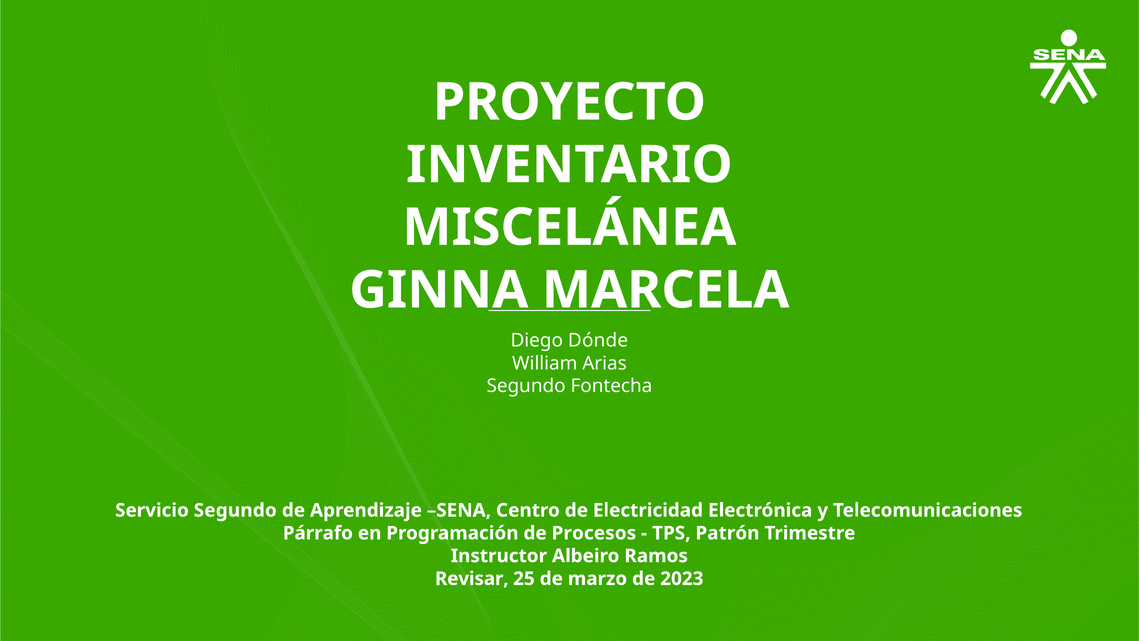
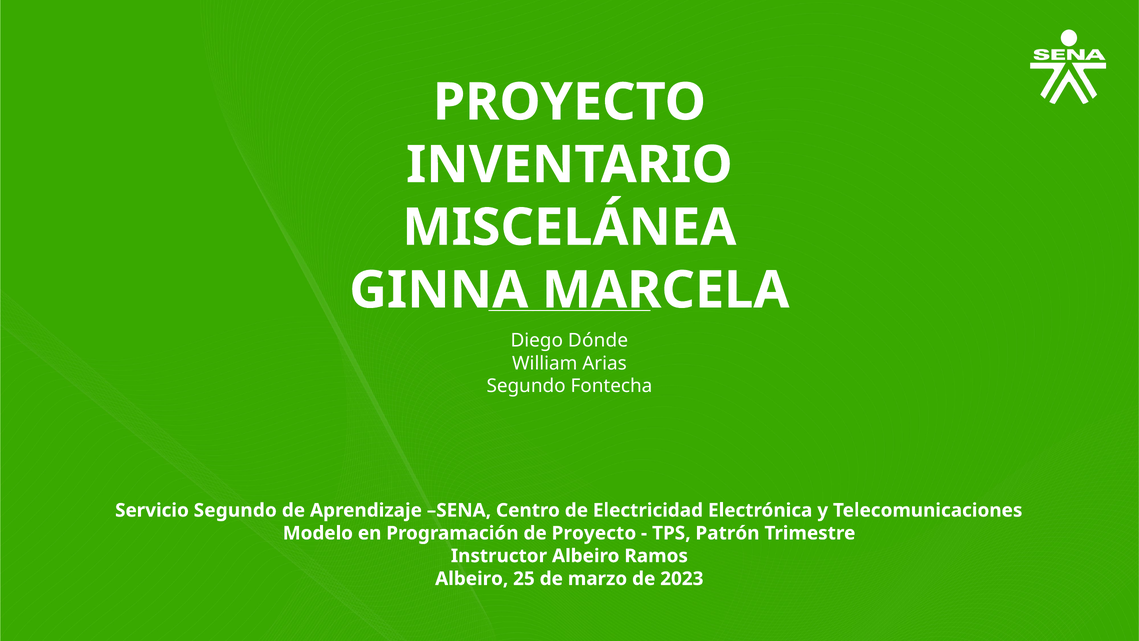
Párrafo: Párrafo -> Modelo
de Procesos: Procesos -> Proyecto
Revisar at (472, 578): Revisar -> Albeiro
